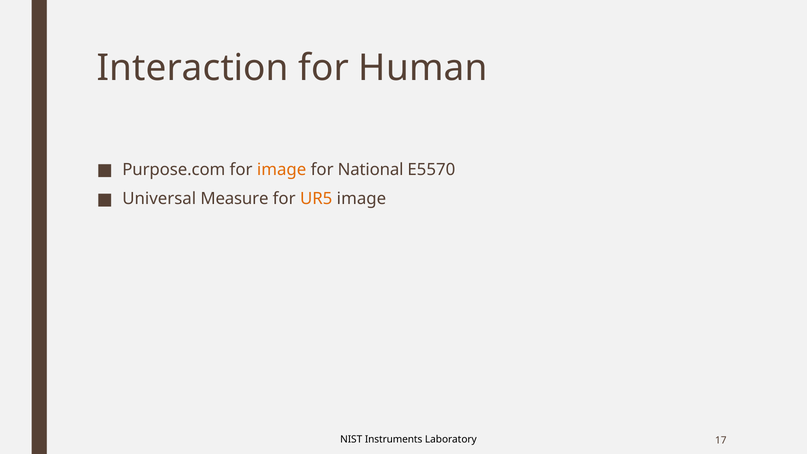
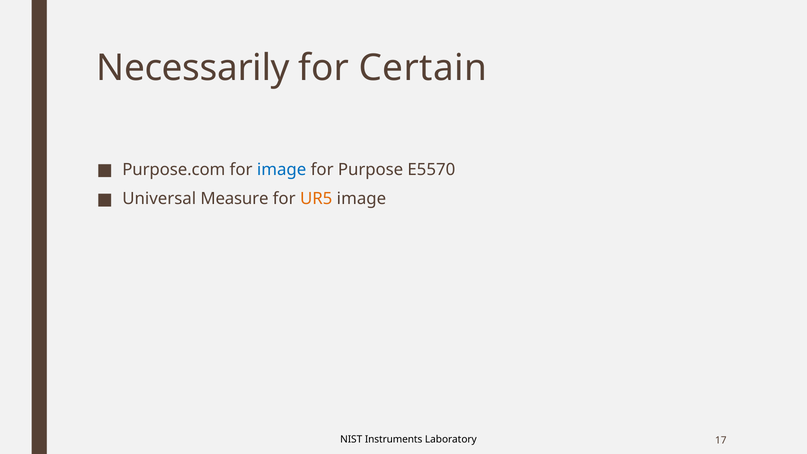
Interaction: Interaction -> Necessarily
Human: Human -> Certain
image at (282, 170) colour: orange -> blue
National: National -> Purpose
